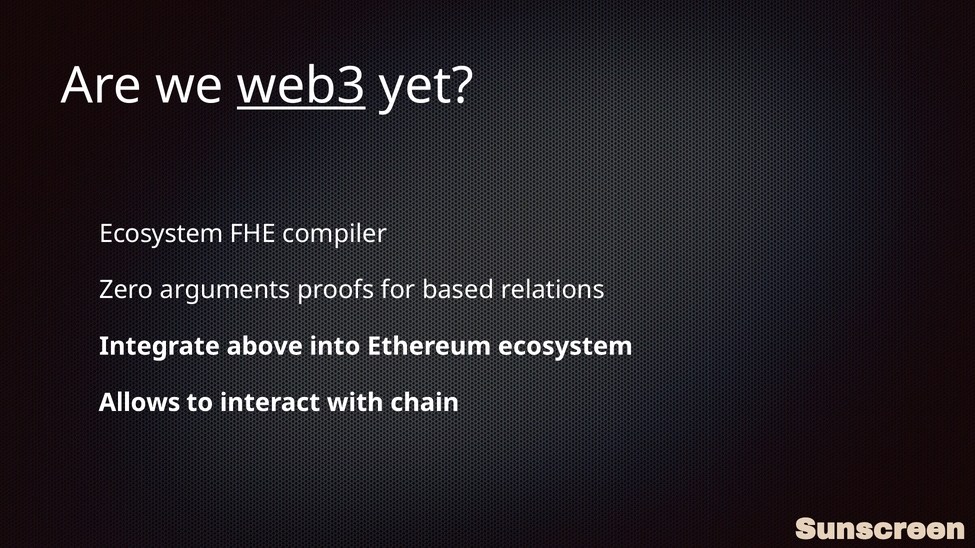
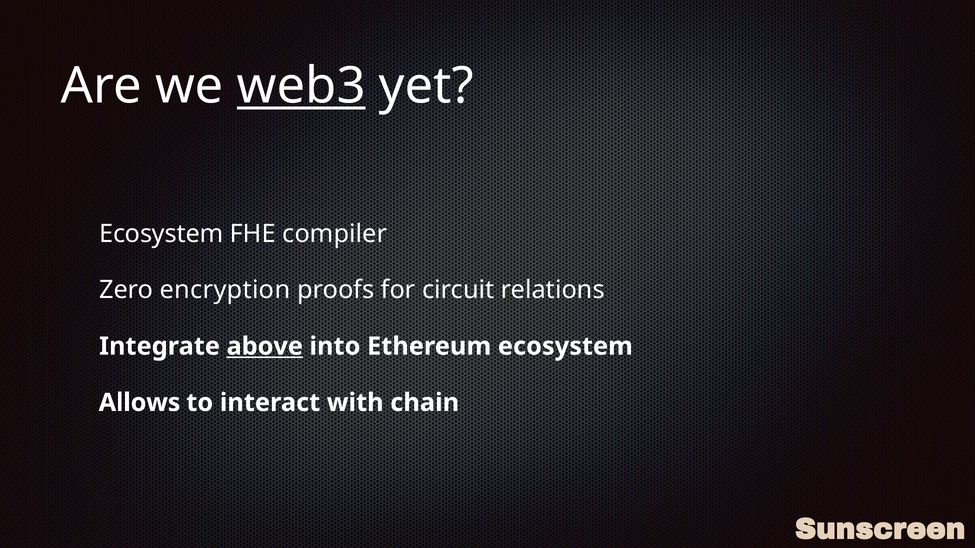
arguments: arguments -> encryption
based: based -> circuit
above underline: none -> present
